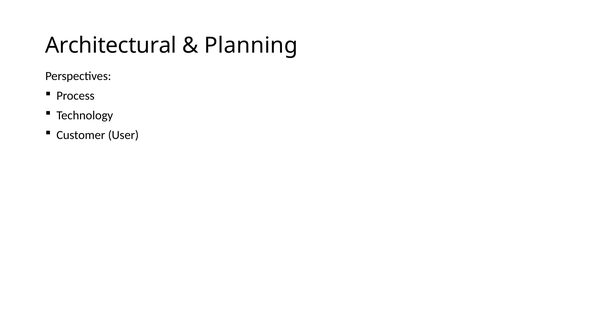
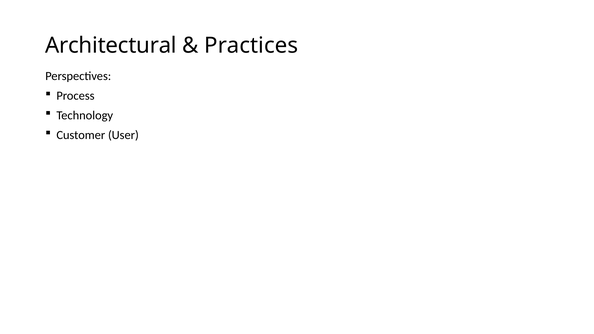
Planning: Planning -> Practices
